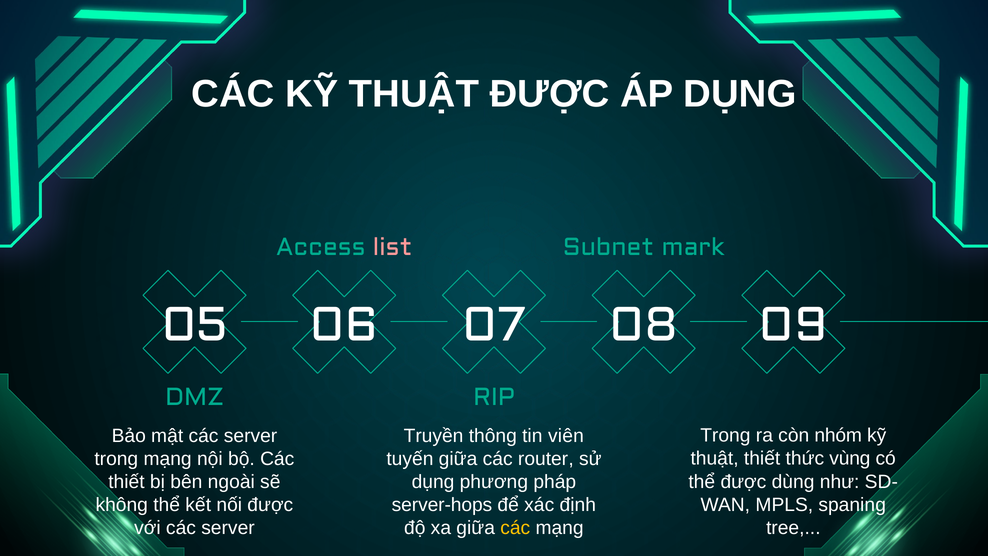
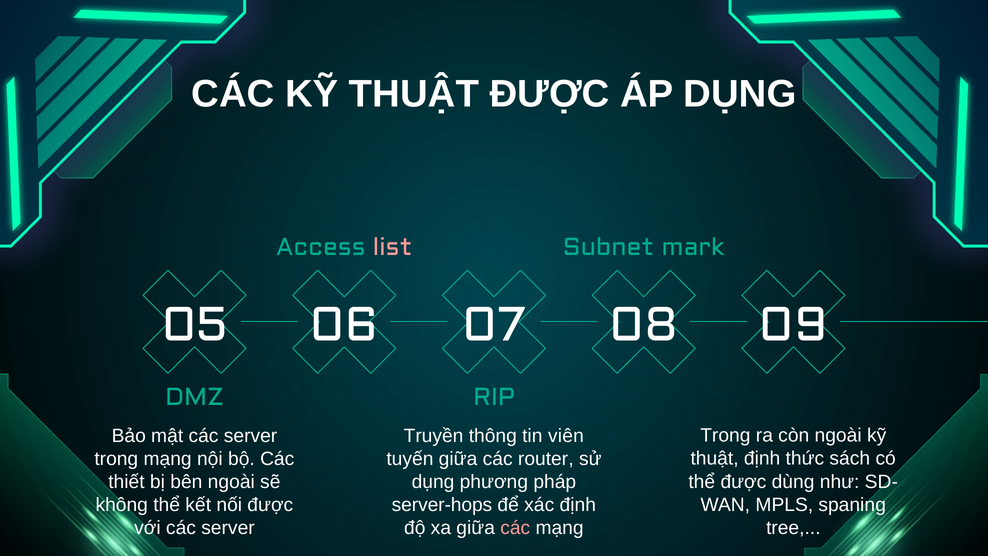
còn nhóm: nhóm -> ngoài
thuật thiết: thiết -> định
vùng: vùng -> sách
các at (515, 528) colour: yellow -> pink
